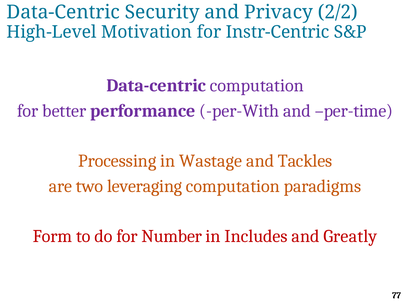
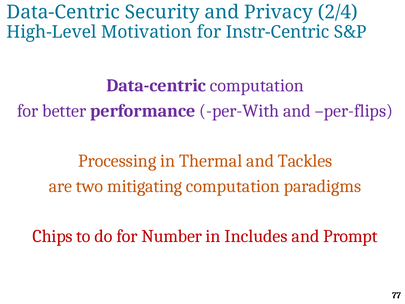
2/2: 2/2 -> 2/4
per-time: per-time -> per-flips
Wastage: Wastage -> Thermal
leveraging: leveraging -> mitigating
Form: Form -> Chips
Greatly: Greatly -> Prompt
